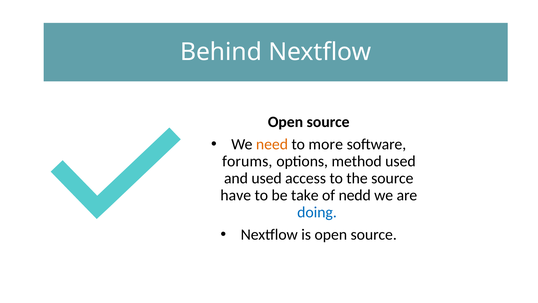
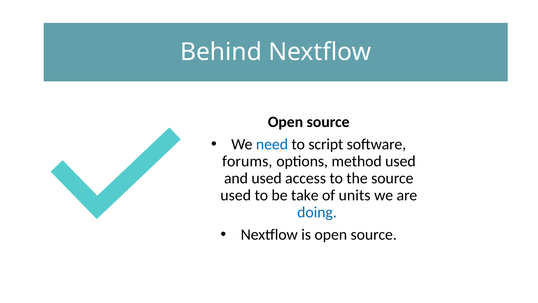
need colour: orange -> blue
more: more -> script
have at (236, 195): have -> used
nedd: nedd -> units
